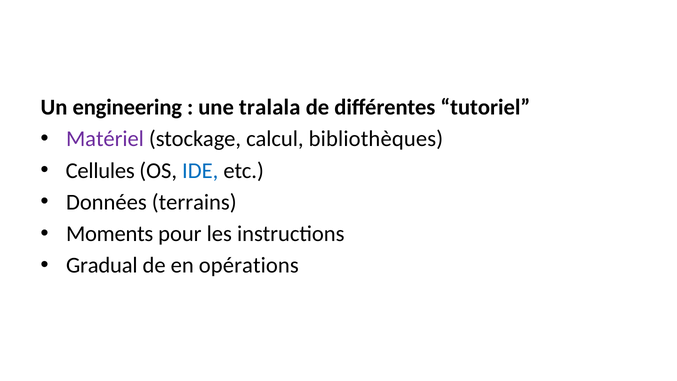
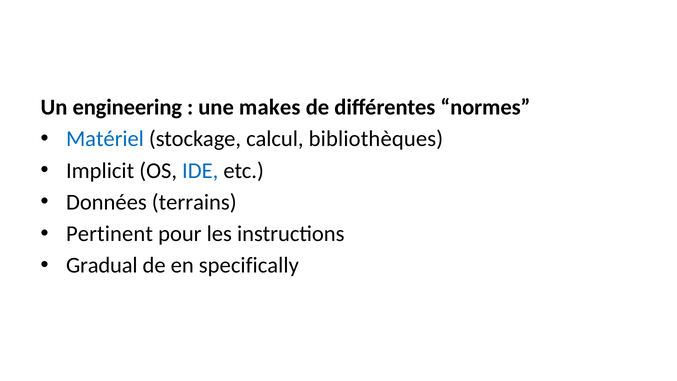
tralala: tralala -> makes
tutoriel: tutoriel -> normes
Matériel colour: purple -> blue
Cellules: Cellules -> Implicit
Moments: Moments -> Pertinent
opérations: opérations -> specifically
